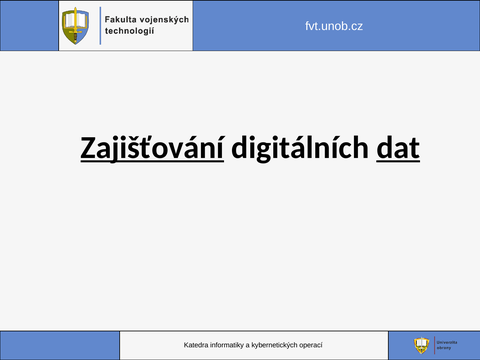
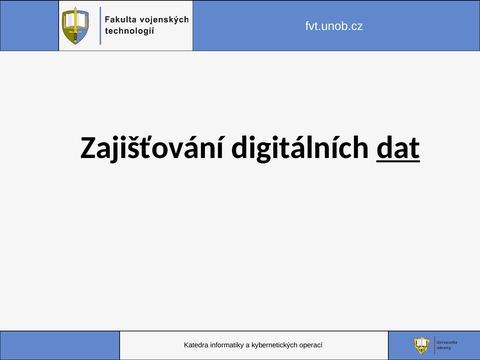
Zajišťování underline: present -> none
